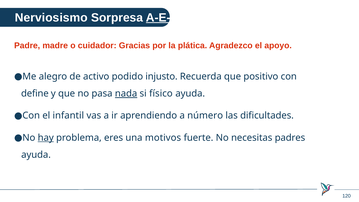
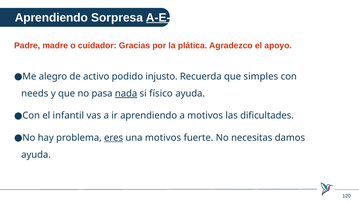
Nerviosismo at (51, 18): Nerviosismo -> Aprendiendo
positivo: positivo -> simples
define: define -> needs
a número: número -> motivos
hay underline: present -> none
eres underline: none -> present
padres: padres -> damos
